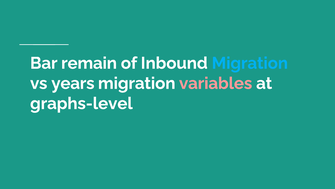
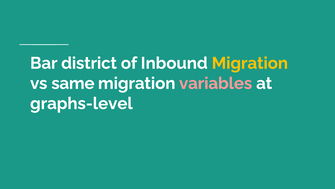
remain: remain -> district
Migration at (250, 63) colour: light blue -> yellow
years: years -> same
